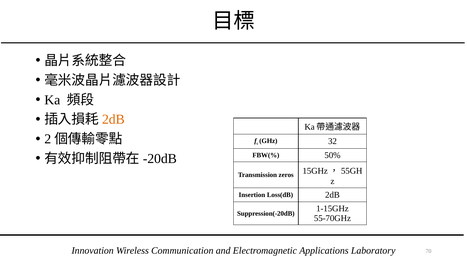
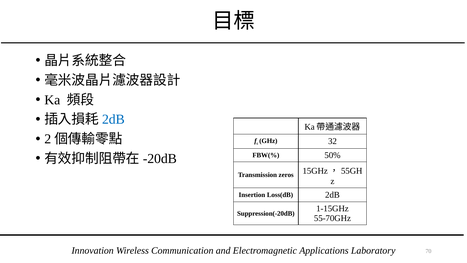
2dB at (113, 119) colour: orange -> blue
